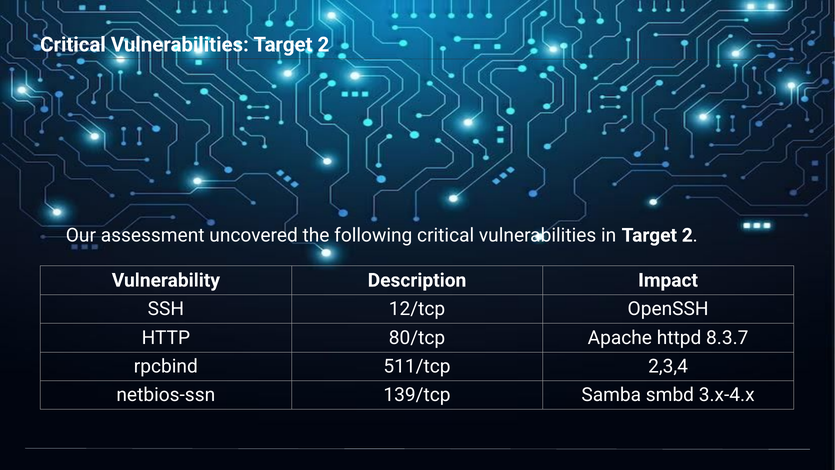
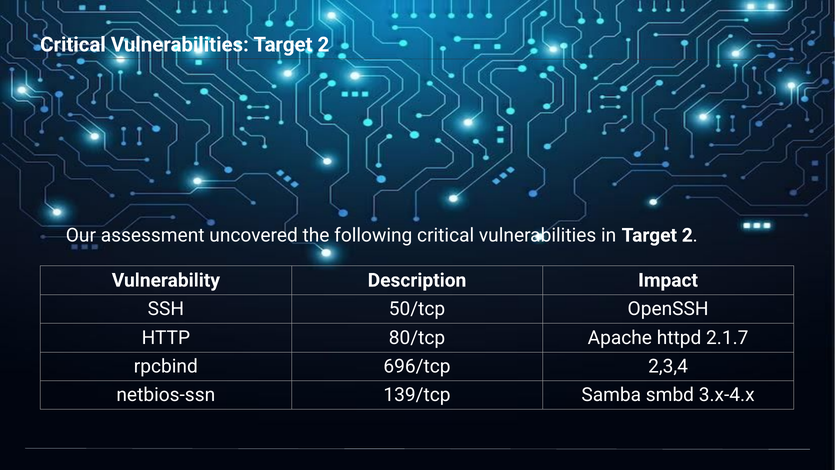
12/tcp: 12/tcp -> 50/tcp
8.3.7: 8.3.7 -> 2.1.7
511/tcp: 511/tcp -> 696/tcp
